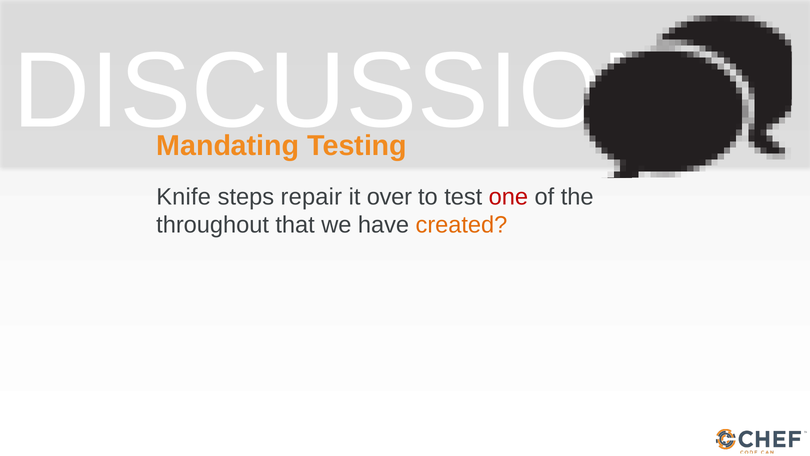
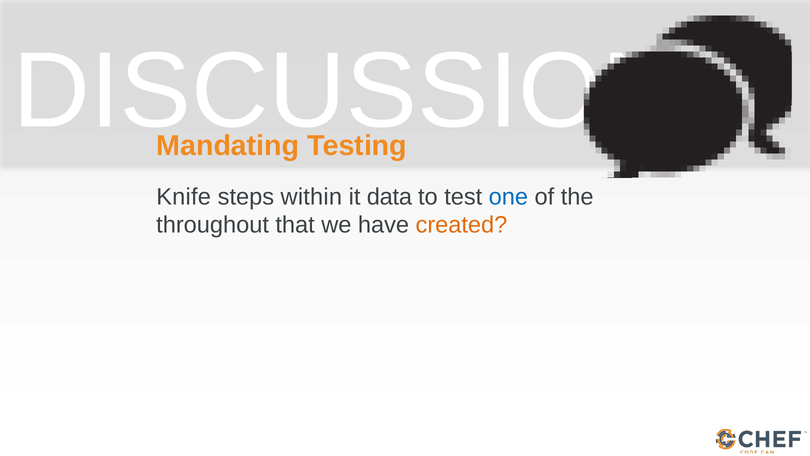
repair: repair -> within
over: over -> data
one colour: red -> blue
